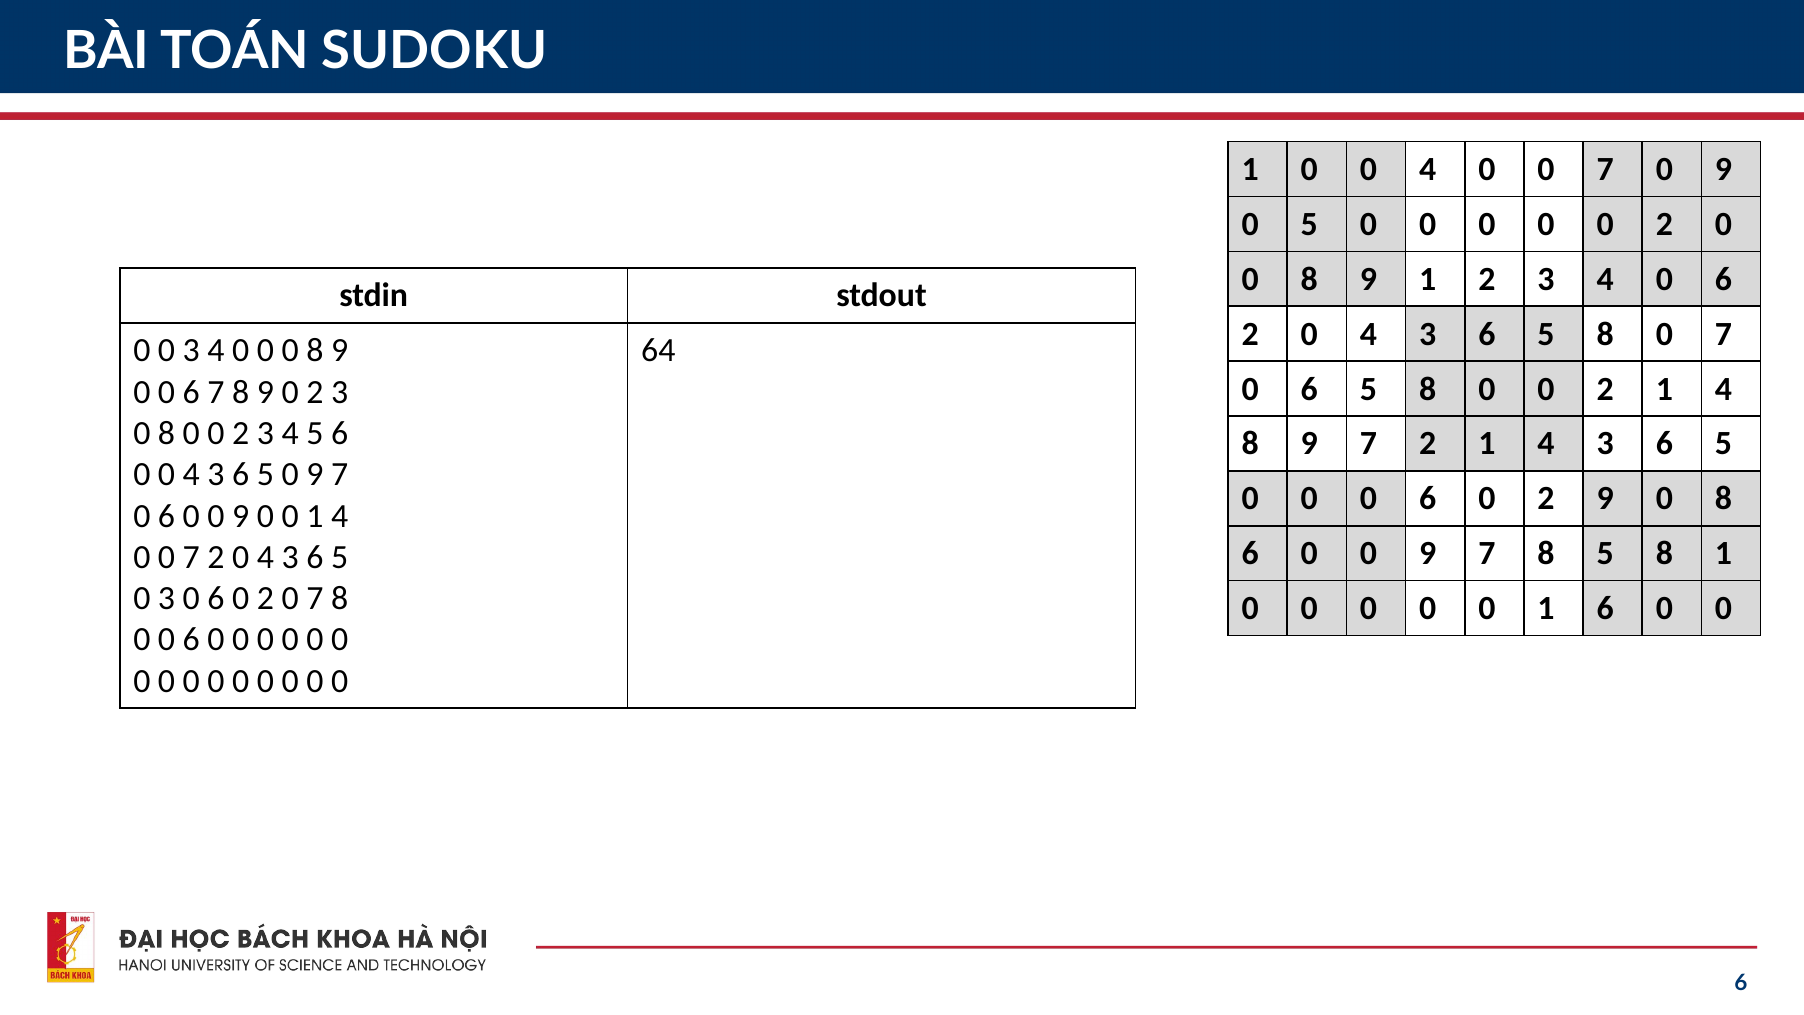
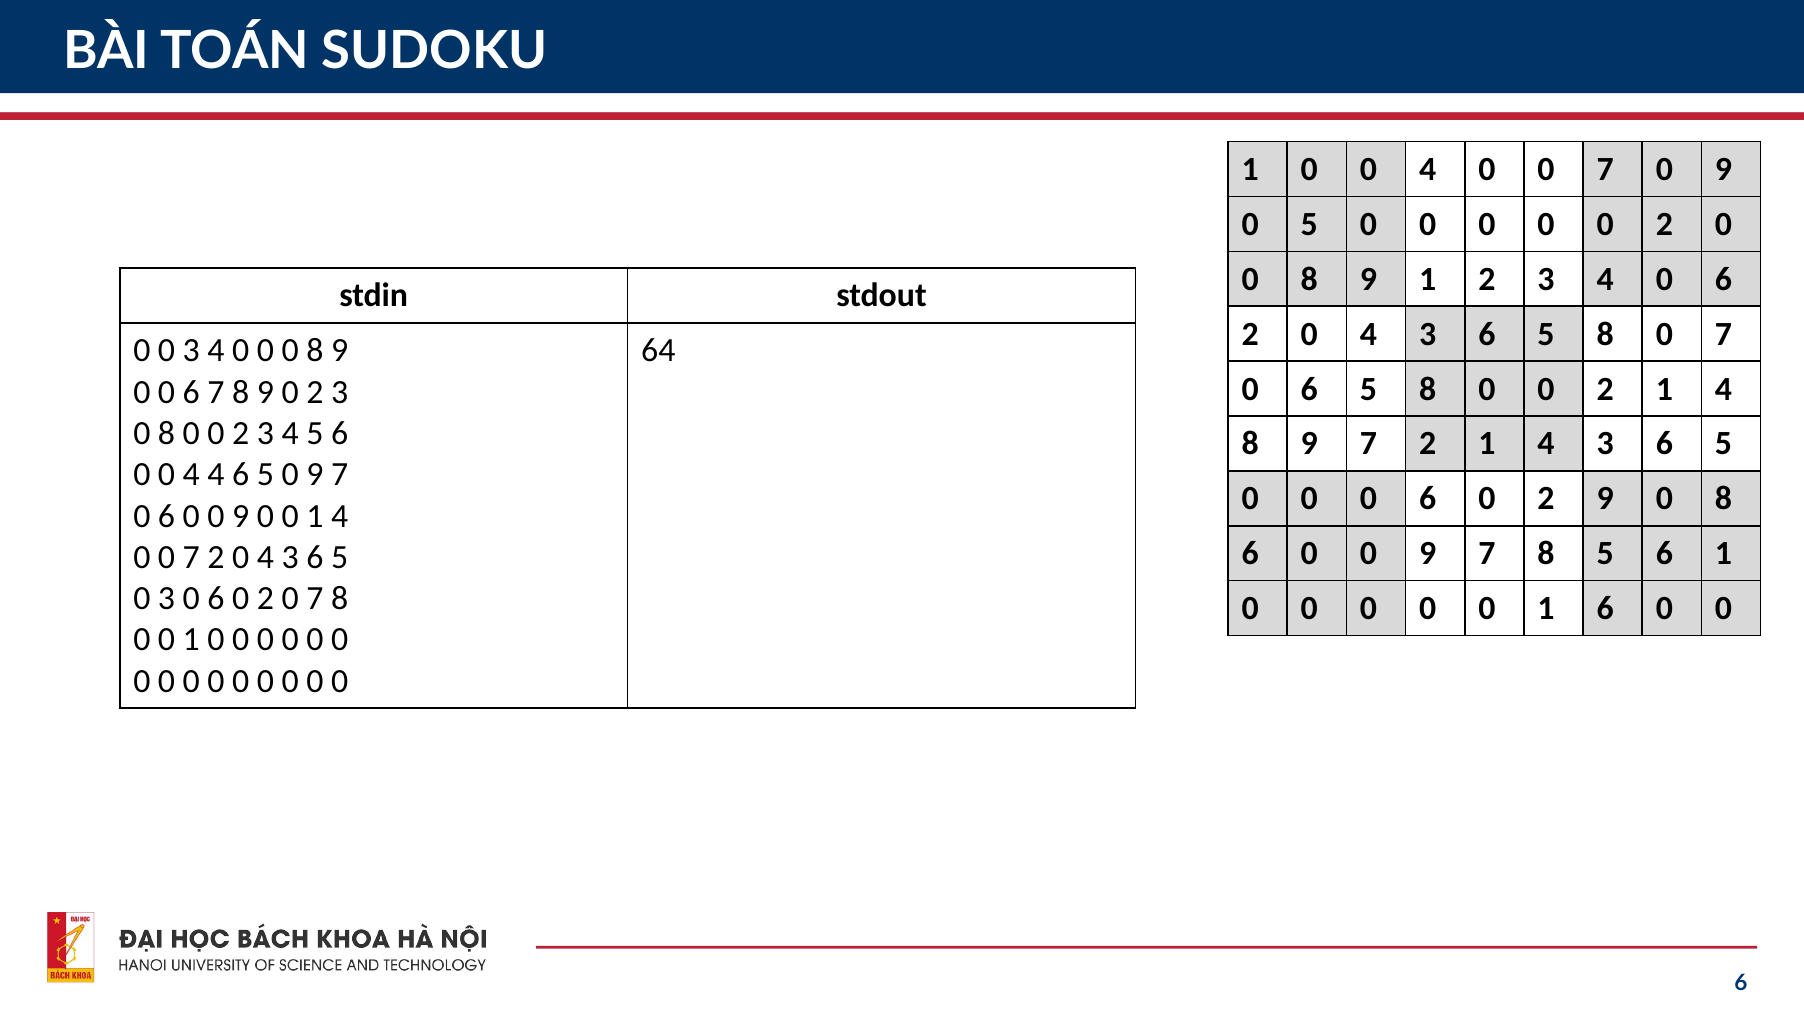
0 0 4 3: 3 -> 4
8 5 8: 8 -> 6
6 at (191, 640): 6 -> 1
